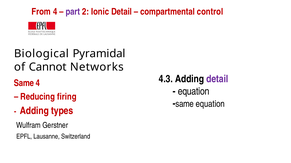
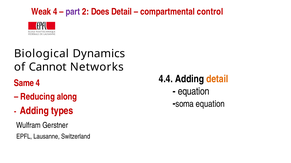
From: From -> Weak
Ionic: Ionic -> Does
Pyramidal: Pyramidal -> Dynamics
4.3: 4.3 -> 4.4
detail at (217, 79) colour: purple -> orange
firing: firing -> along
same at (185, 104): same -> soma
